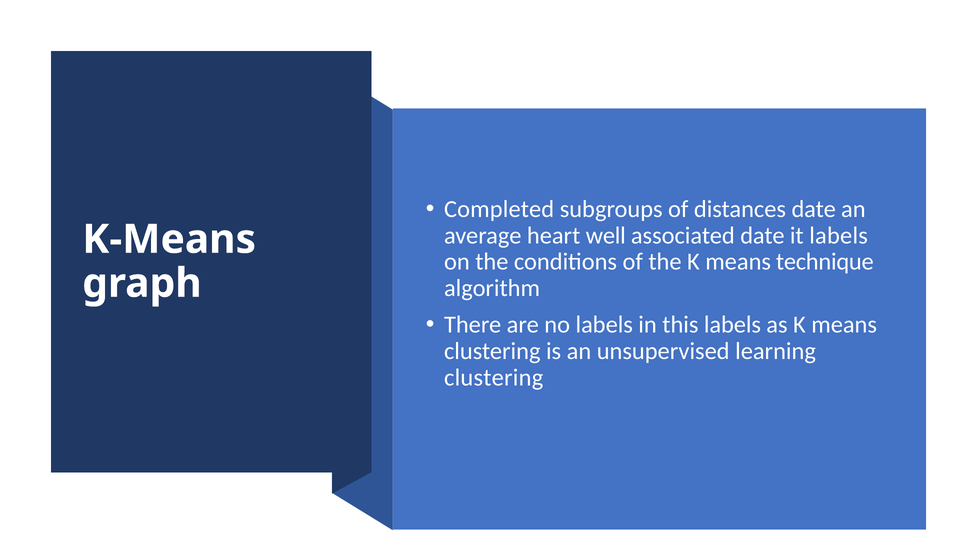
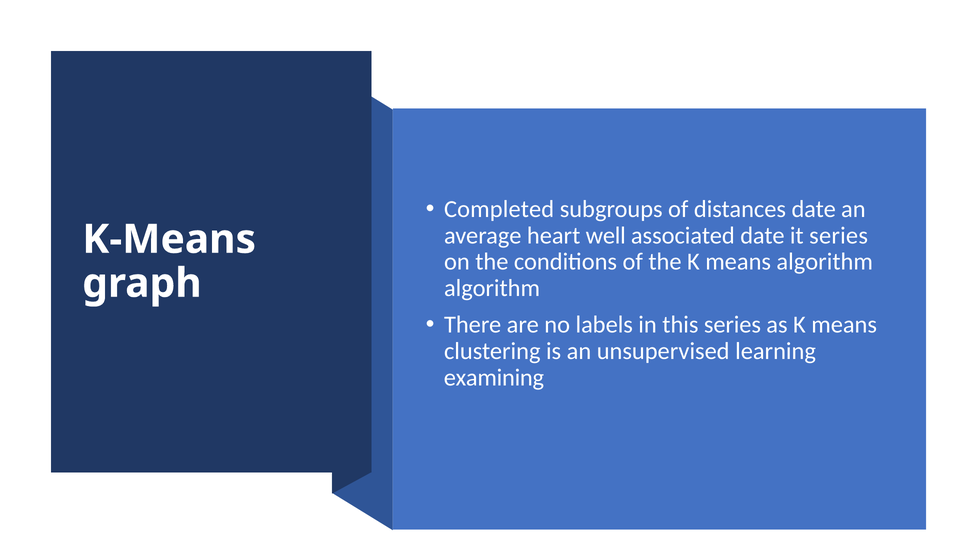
it labels: labels -> series
means technique: technique -> algorithm
this labels: labels -> series
clustering at (494, 377): clustering -> examining
